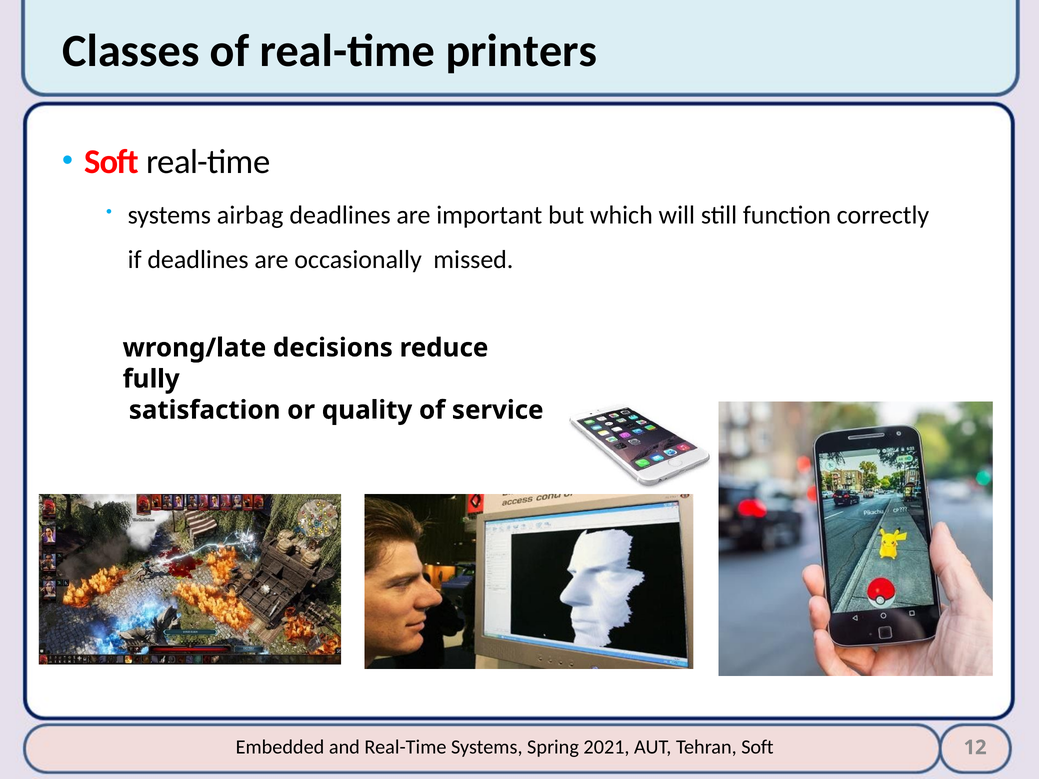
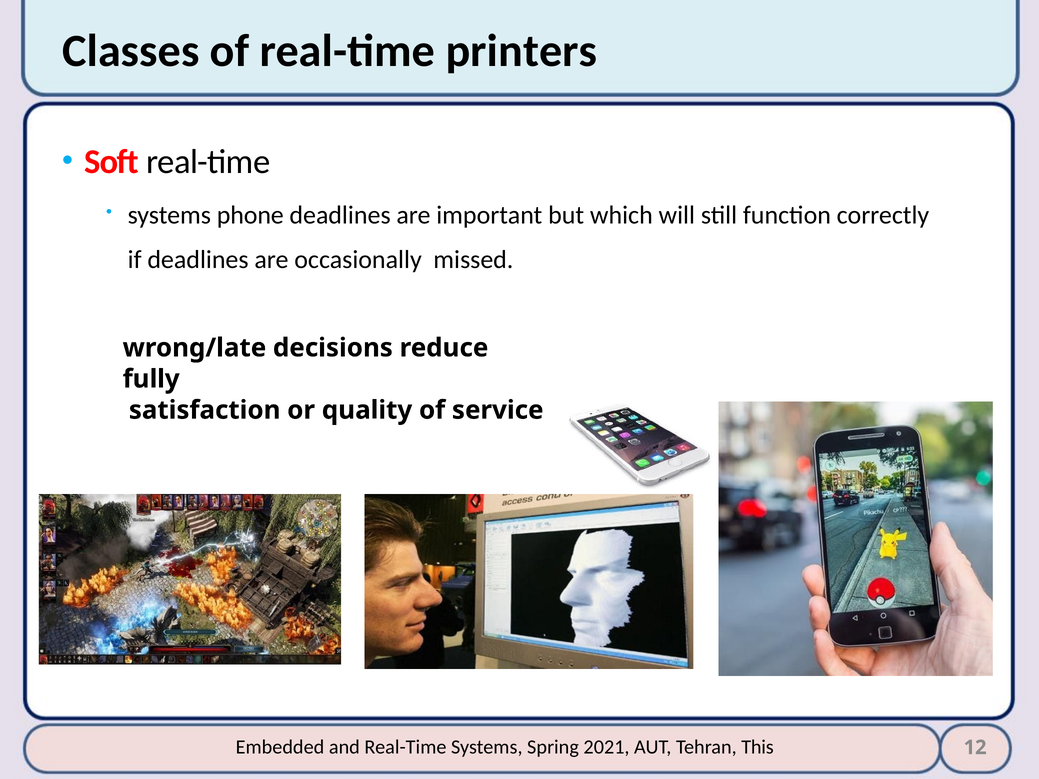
airbag: airbag -> phone
Tehran Soft: Soft -> This
